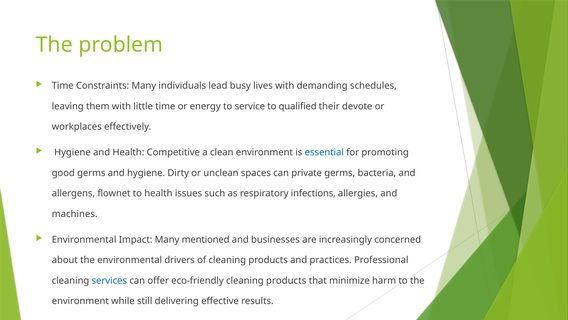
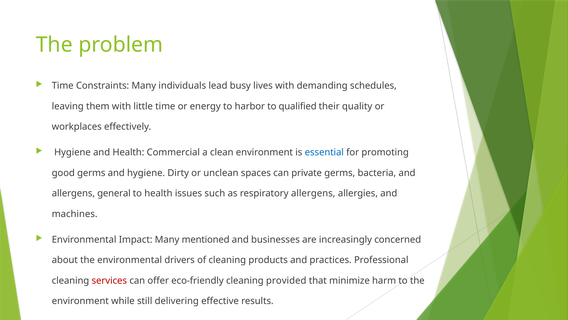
service: service -> harbor
devote: devote -> quality
Competitive: Competitive -> Commercial
flownet: flownet -> general
respiratory infections: infections -> allergens
services colour: blue -> red
eco-friendly cleaning products: products -> provided
